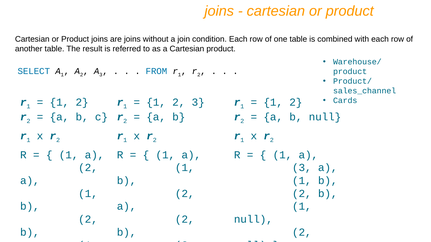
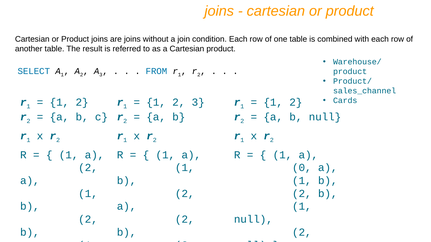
3 at (302, 168): 3 -> 0
